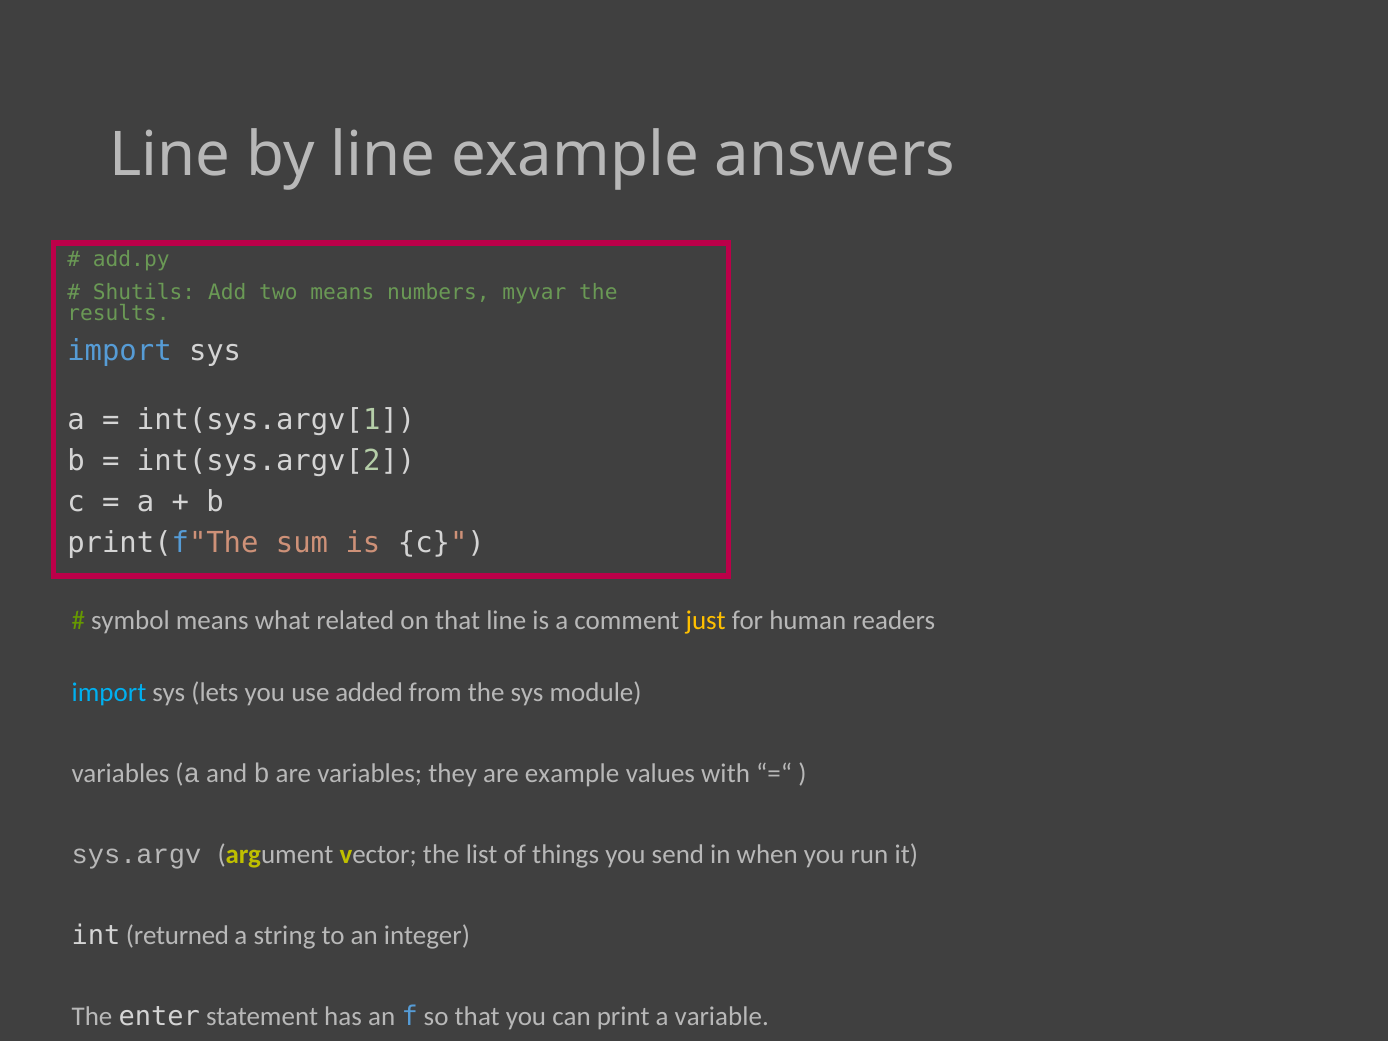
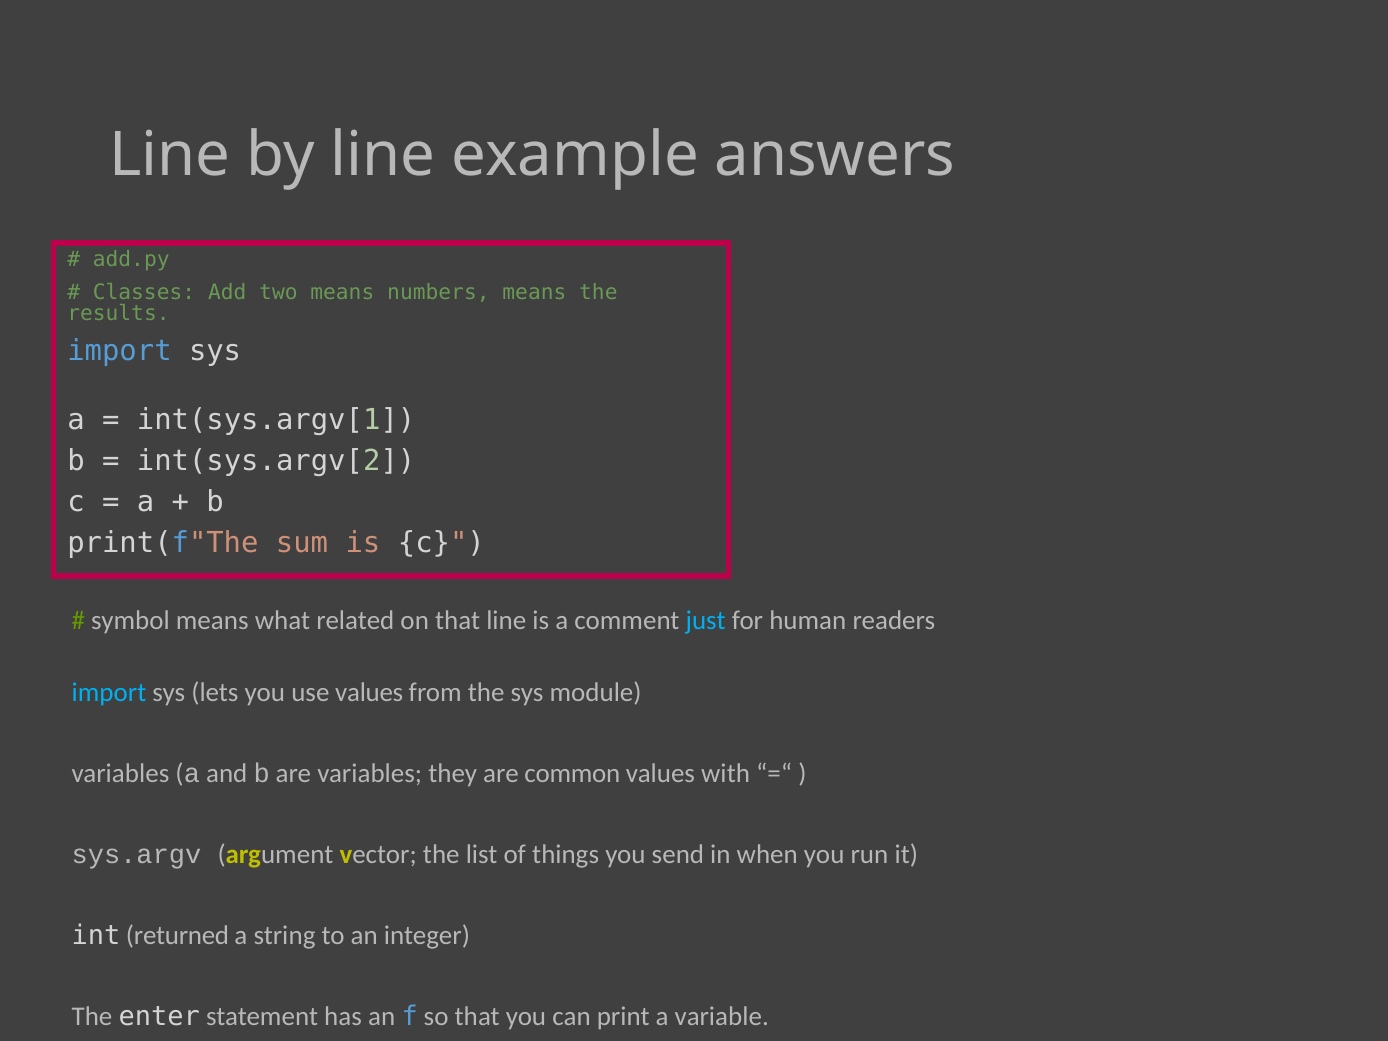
Shutils: Shutils -> Classes
numbers myvar: myvar -> means
just colour: yellow -> light blue
use added: added -> values
are example: example -> common
